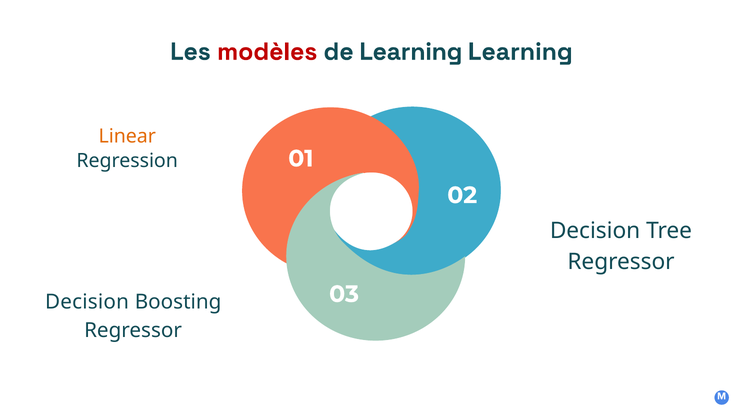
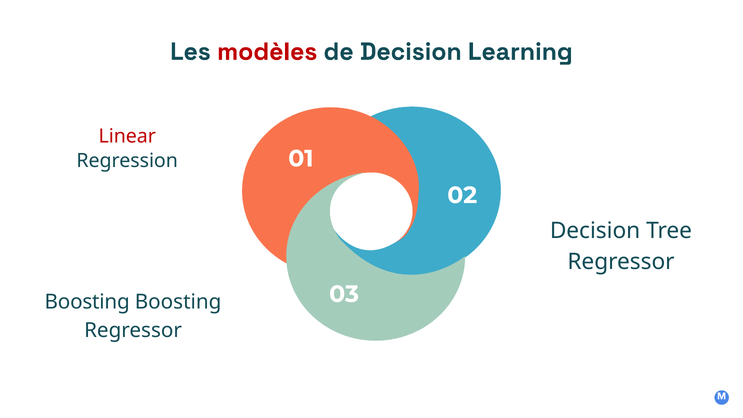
de Learning: Learning -> Decision
Linear colour: orange -> red
Decision at (87, 302): Decision -> Boosting
